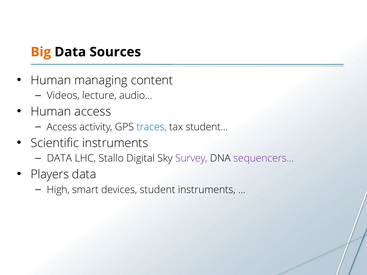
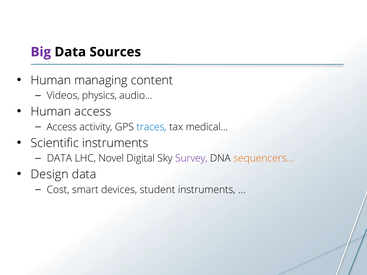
Big colour: orange -> purple
lecture: lecture -> physics
student…: student… -> medical…
Stallo: Stallo -> Novel
sequencers… colour: purple -> orange
Players: Players -> Design
High: High -> Cost
